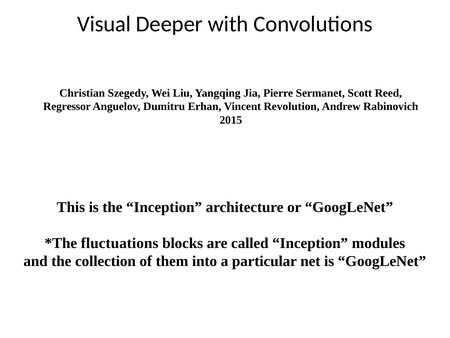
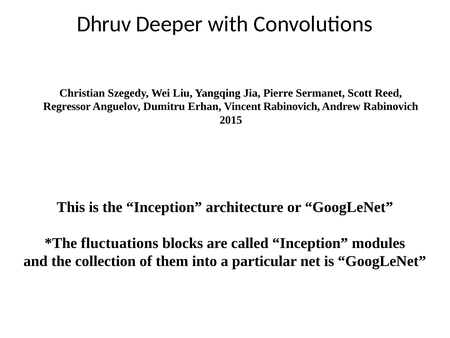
Visual: Visual -> Dhruv
Vincent Revolution: Revolution -> Rabinovich
